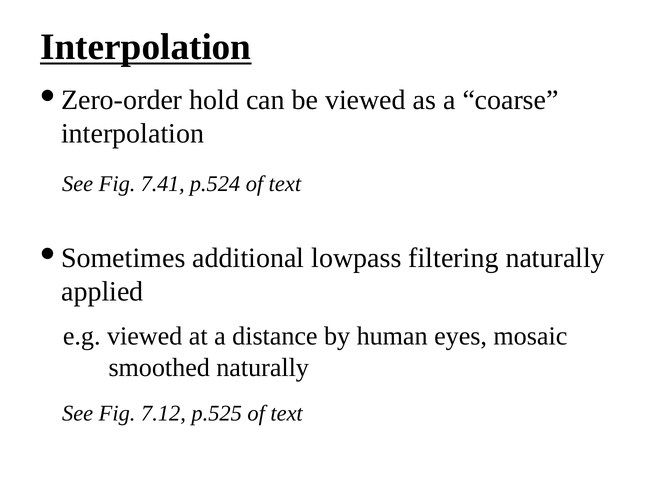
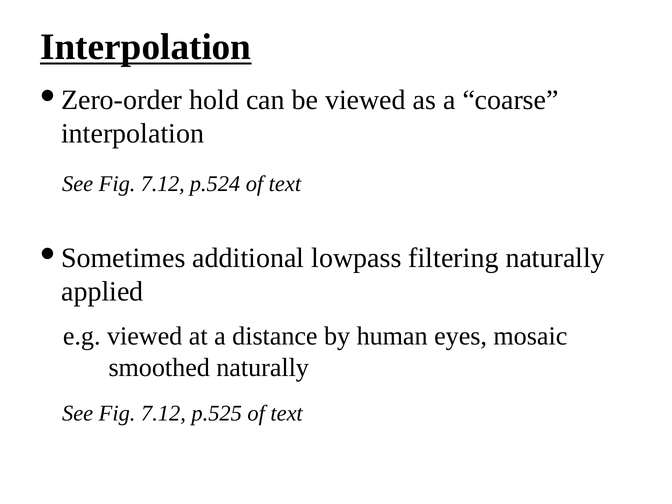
7.41 at (163, 184): 7.41 -> 7.12
